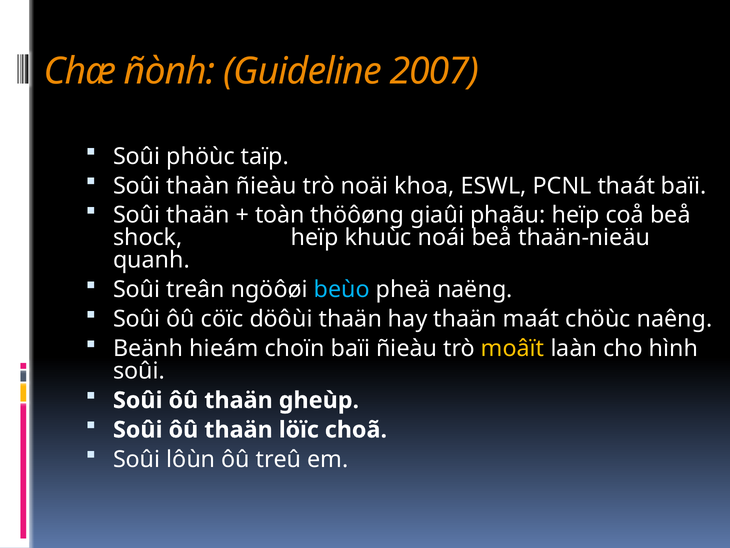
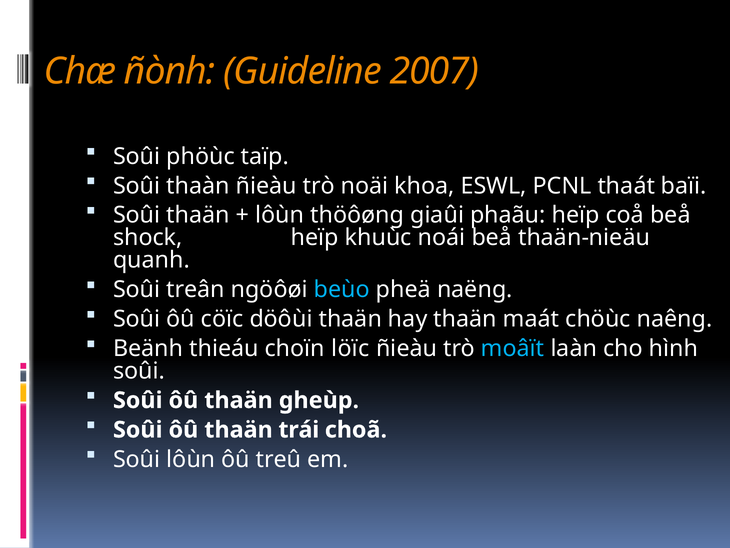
toàn at (280, 215): toàn -> lôùn
hieám: hieám -> thieáu
choïn baïi: baïi -> löïc
moâït colour: yellow -> light blue
löïc: löïc -> trái
